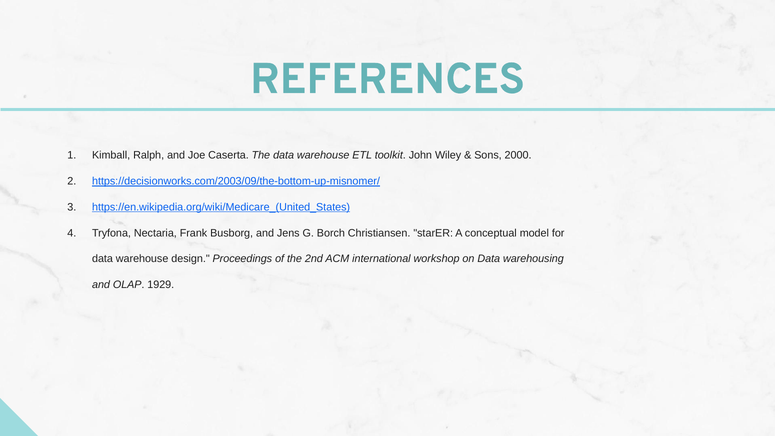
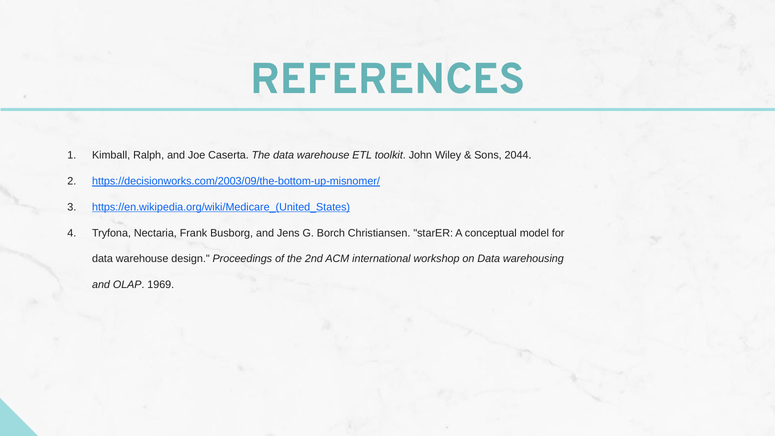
2000: 2000 -> 2044
1929: 1929 -> 1969
